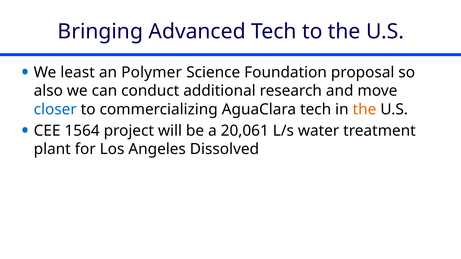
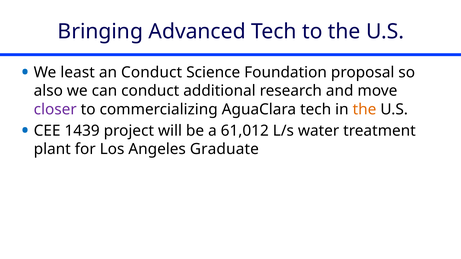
an Polymer: Polymer -> Conduct
closer colour: blue -> purple
1564: 1564 -> 1439
20,061: 20,061 -> 61,012
Dissolved: Dissolved -> Graduate
